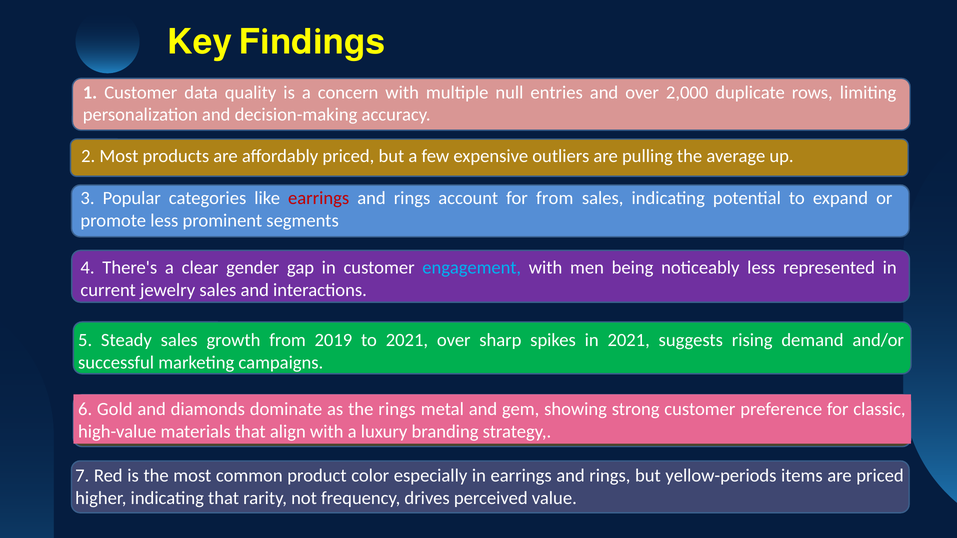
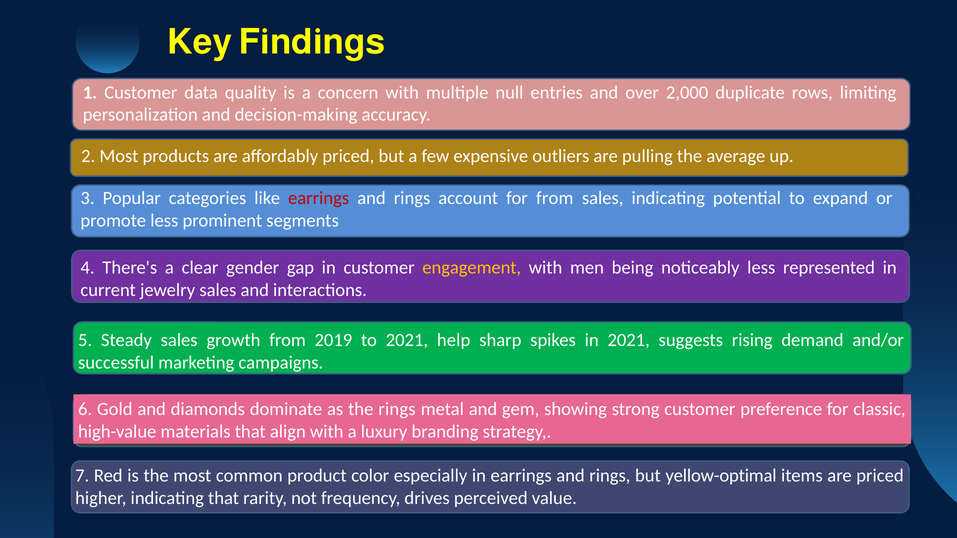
engagement colour: light blue -> yellow
2021 over: over -> help
yellow-periods: yellow-periods -> yellow-optimal
